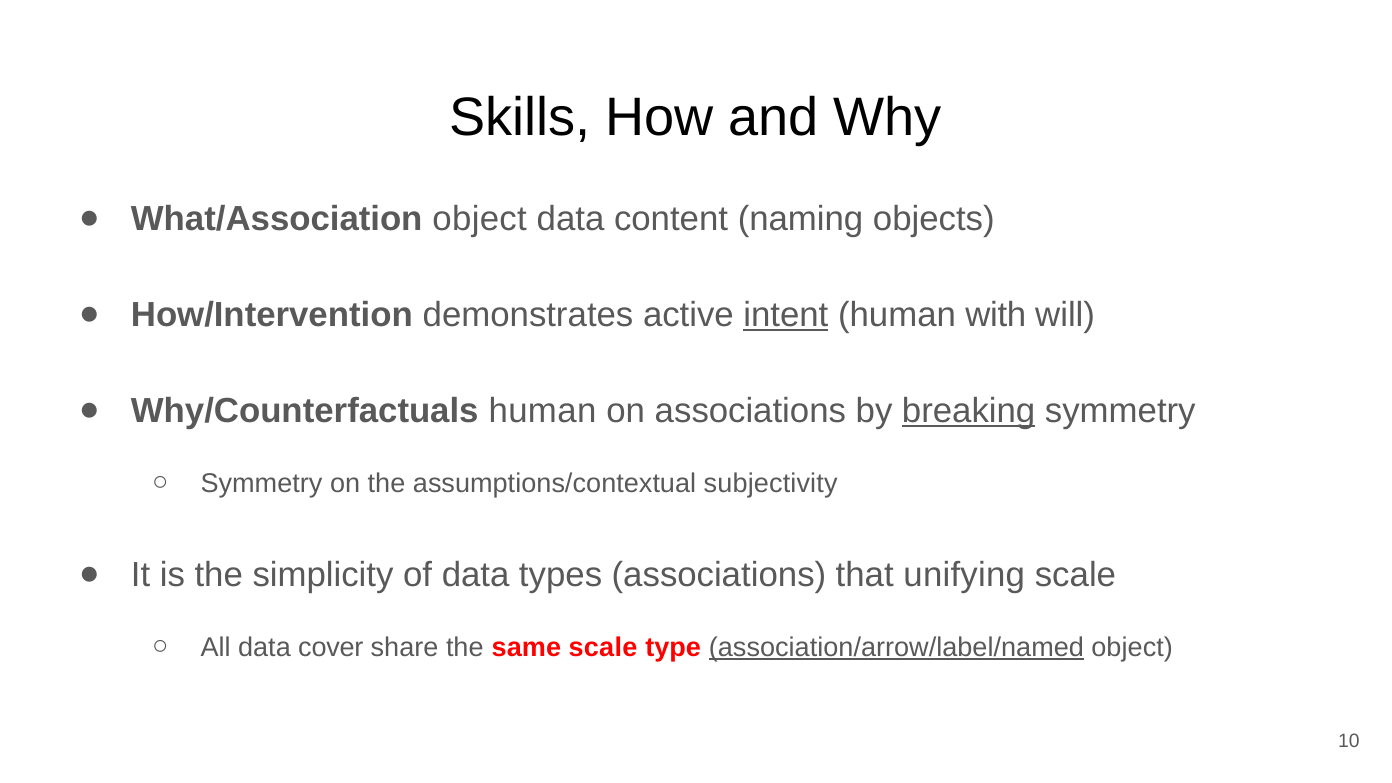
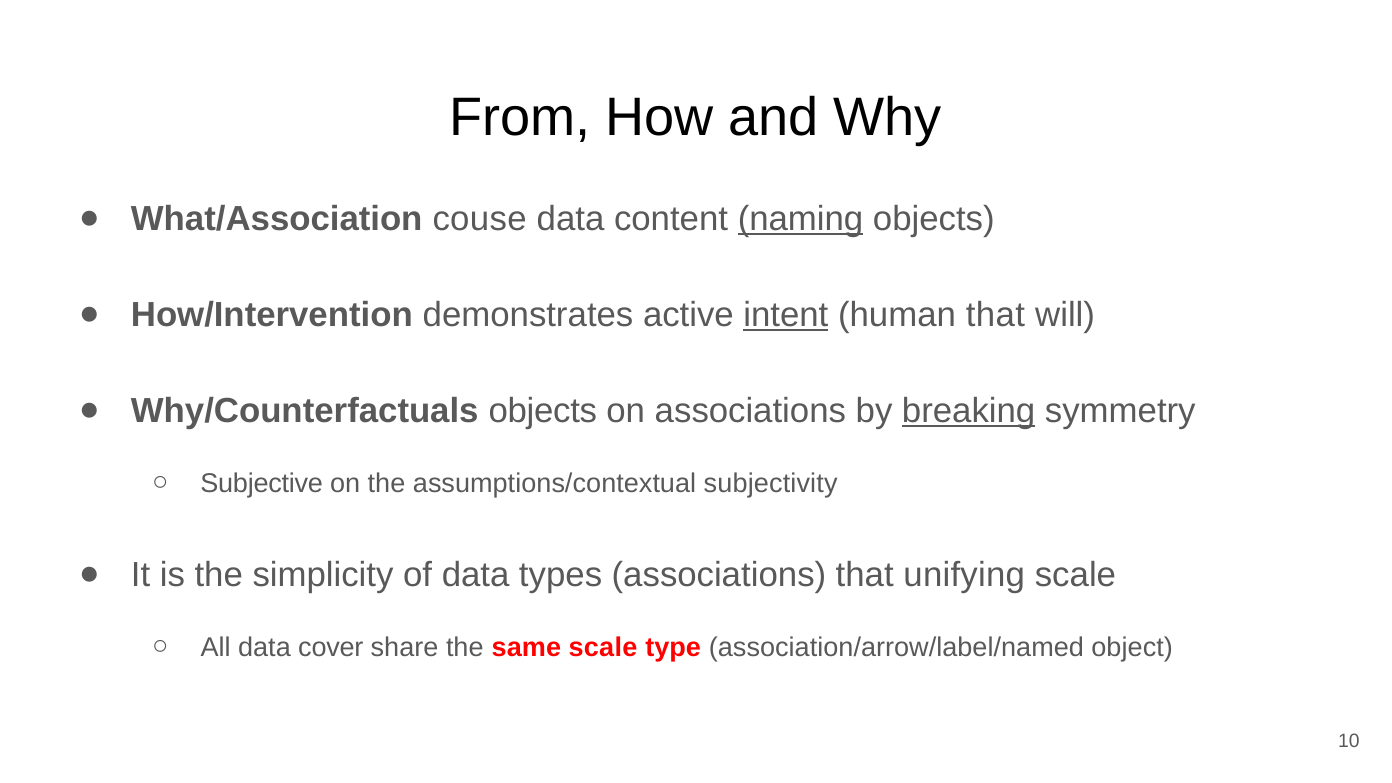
Skills: Skills -> From
What/Association object: object -> couse
naming underline: none -> present
human with: with -> that
Why/Counterfactuals human: human -> objects
Symmetry at (262, 483): Symmetry -> Subjective
association/arrow/label/named underline: present -> none
